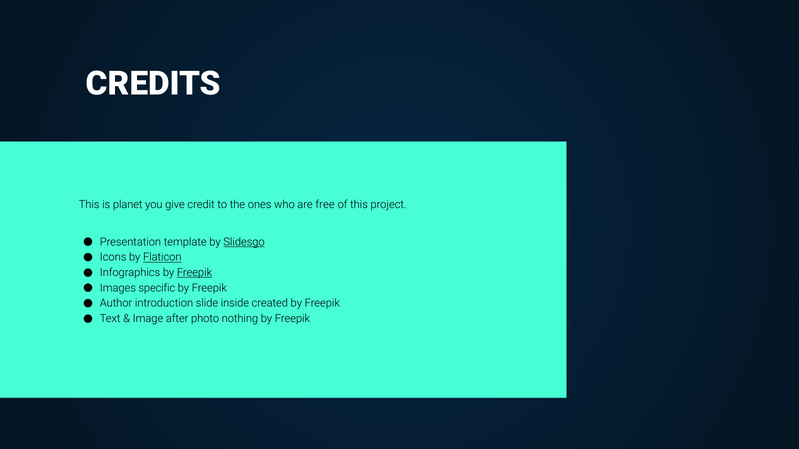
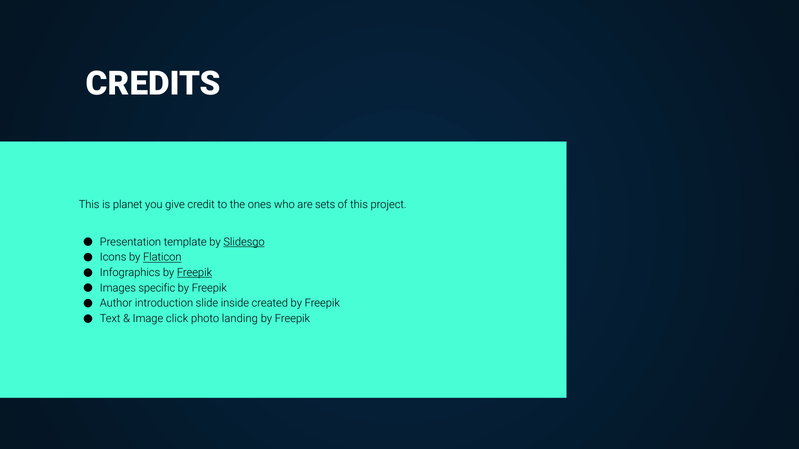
free: free -> sets
after: after -> click
nothing: nothing -> landing
